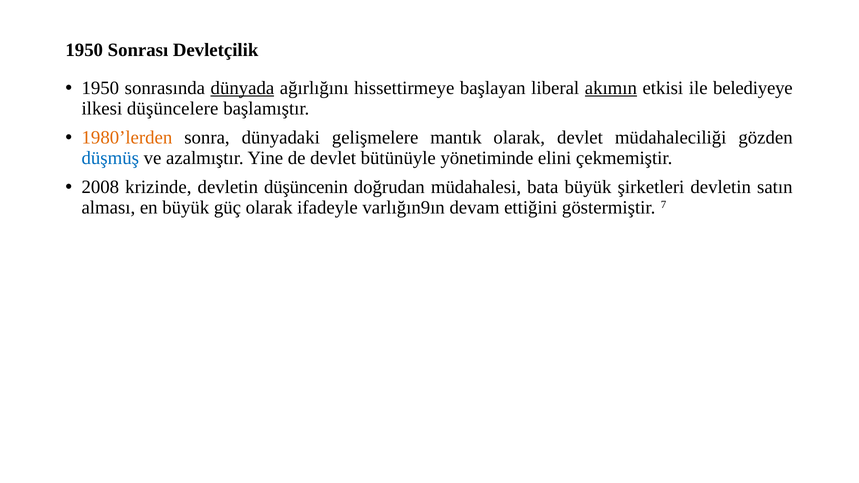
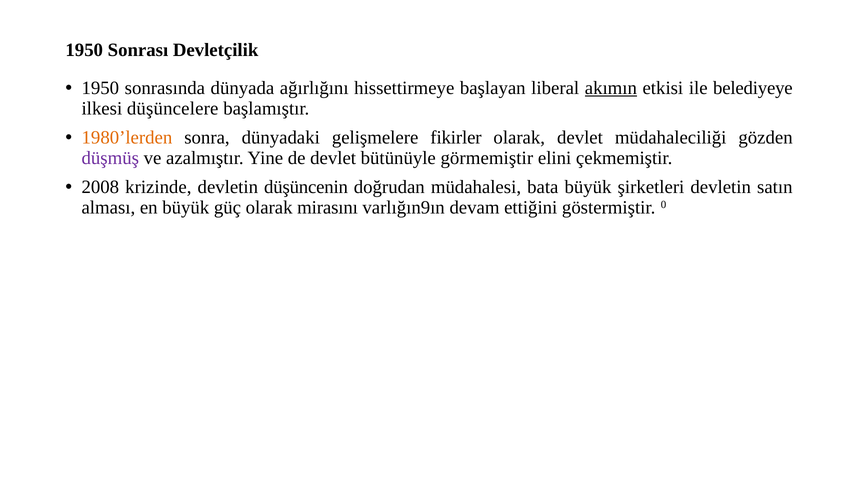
dünyada underline: present -> none
mantık: mantık -> fikirler
düşmüş colour: blue -> purple
yönetiminde: yönetiminde -> görmemiştir
ifadeyle: ifadeyle -> mirasını
7: 7 -> 0
